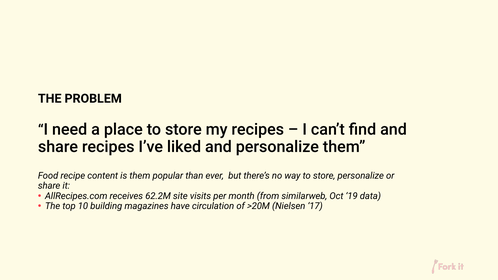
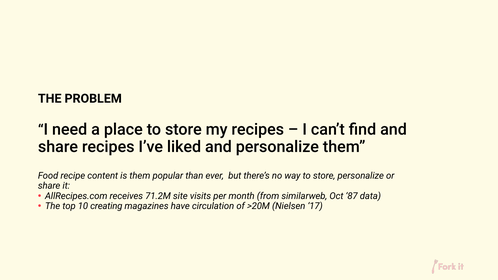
62.2M: 62.2M -> 71.2M
19: 19 -> 87
building: building -> creating
